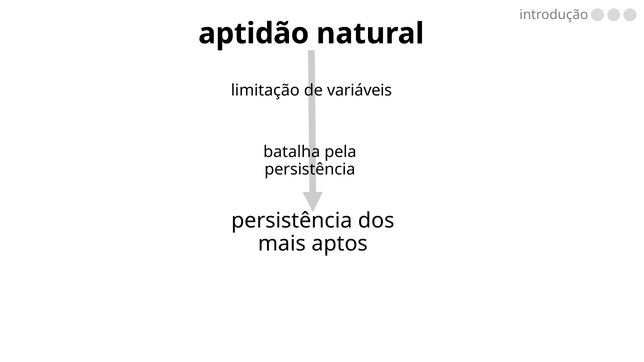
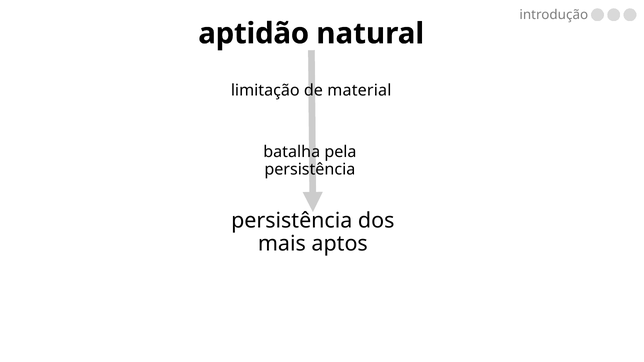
variáveis: variáveis -> material
